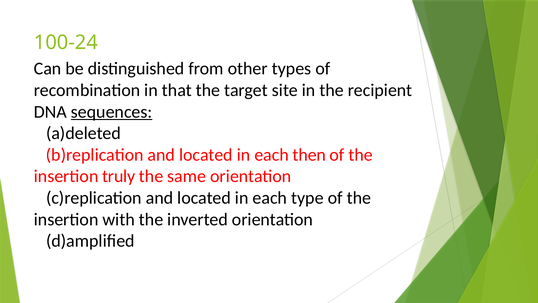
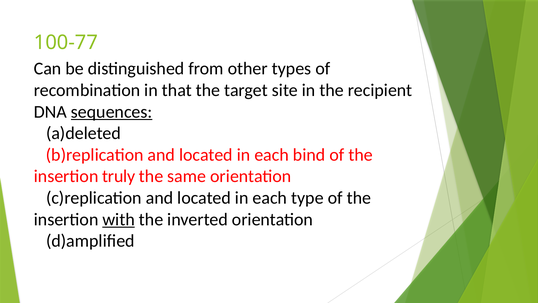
100-24: 100-24 -> 100-77
then: then -> bind
with underline: none -> present
